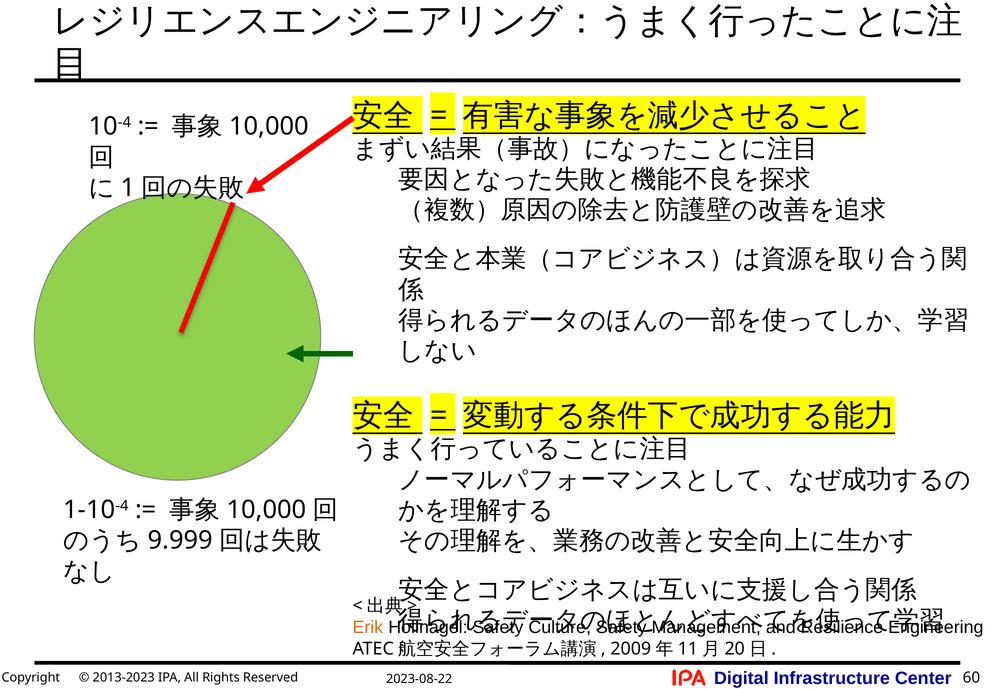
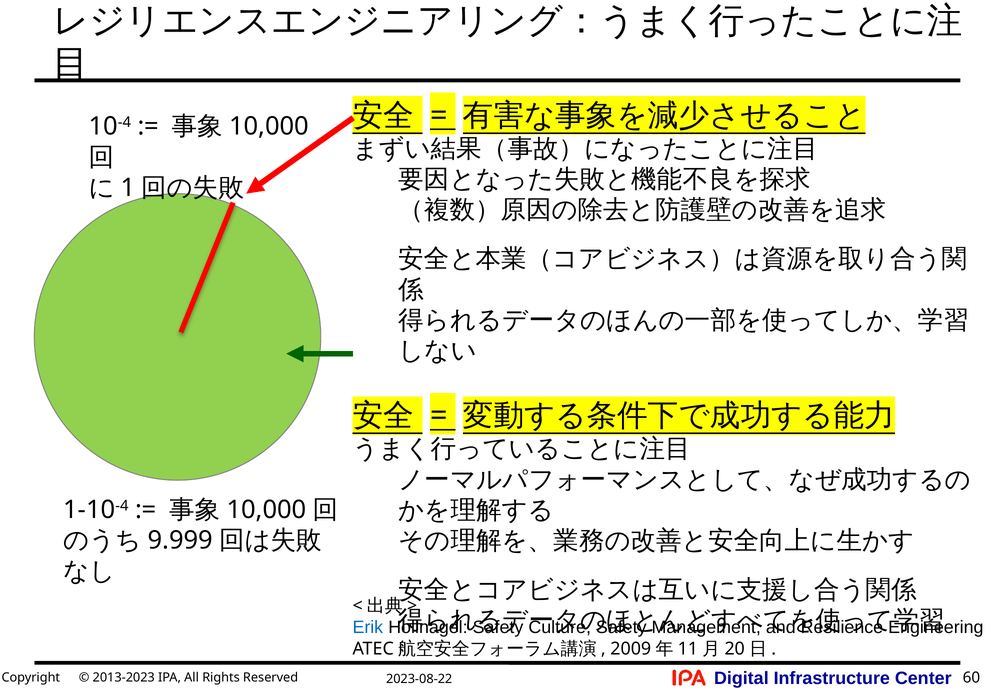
Erik colour: orange -> blue
